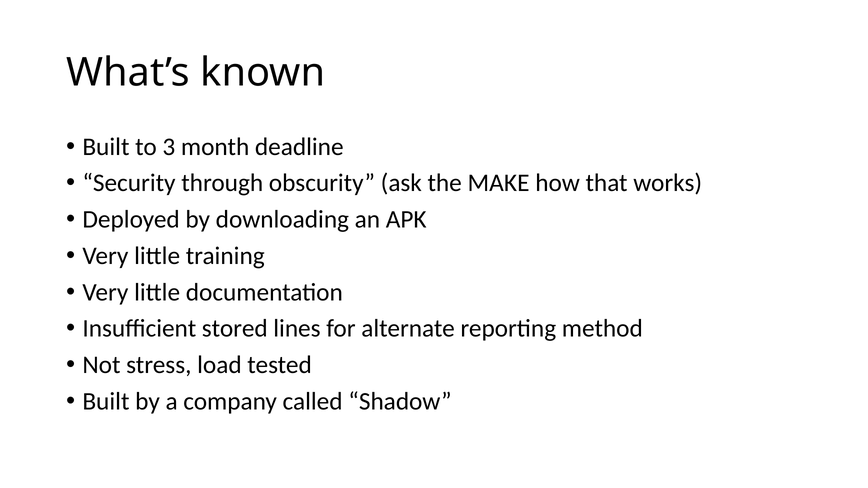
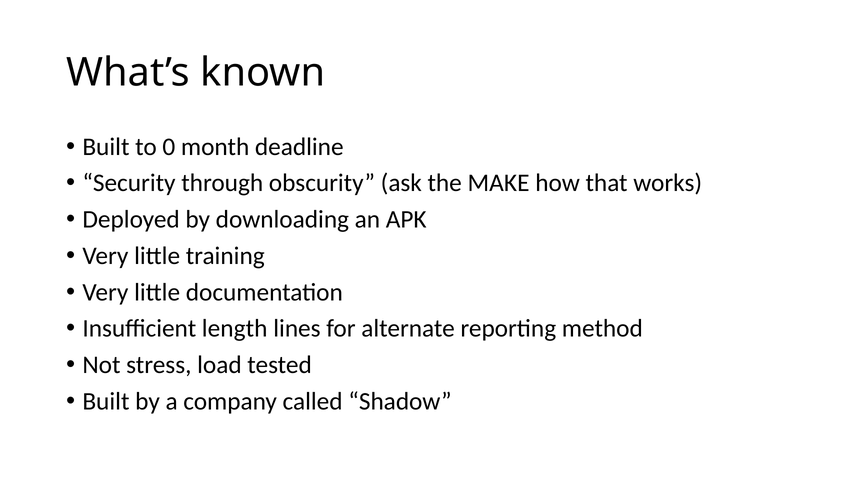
3: 3 -> 0
stored: stored -> length
